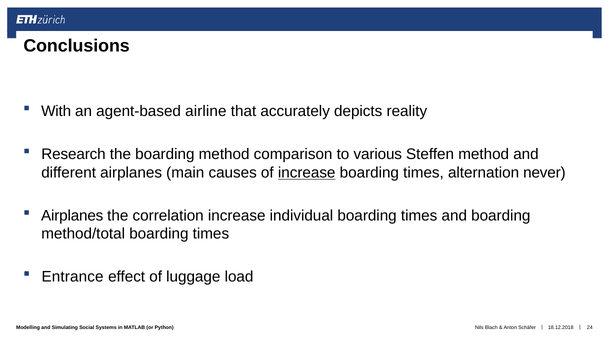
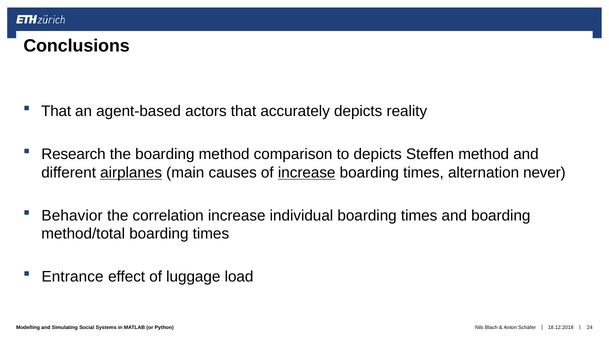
With at (56, 111): With -> That
airline: airline -> actors
to various: various -> depicts
airplanes at (131, 173) underline: none -> present
Airplanes at (72, 215): Airplanes -> Behavior
